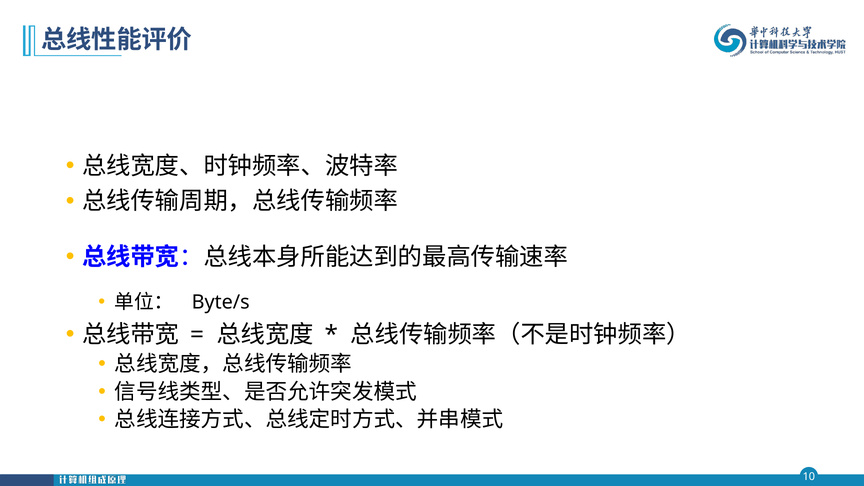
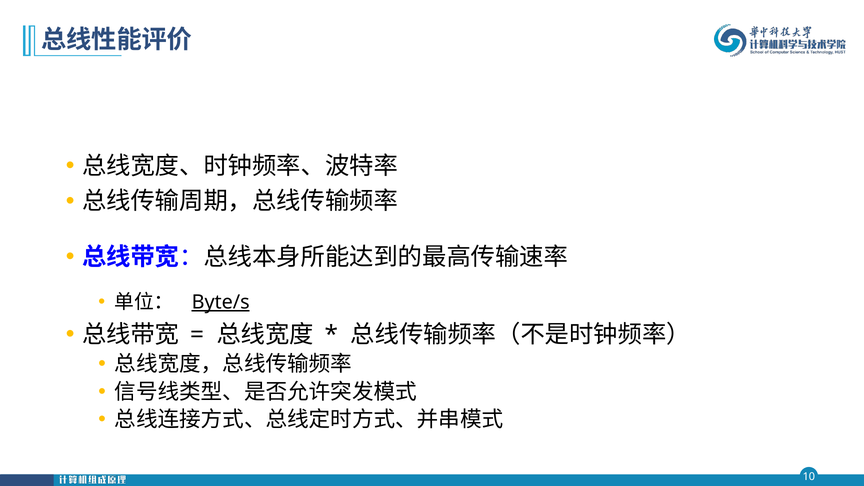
Byte/s underline: none -> present
